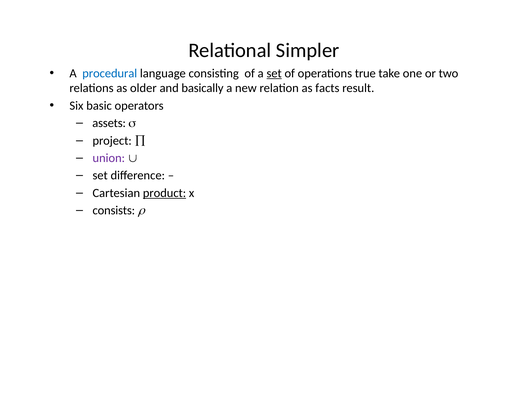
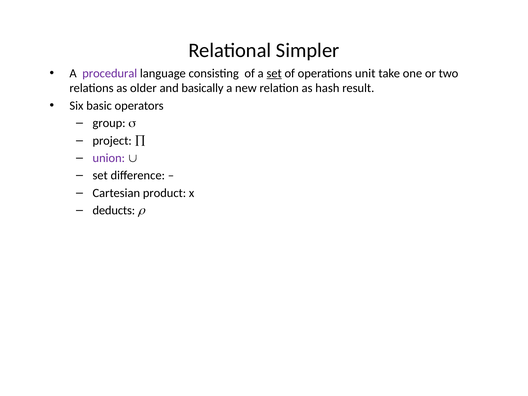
procedural colour: blue -> purple
true: true -> unit
facts: facts -> hash
assets: assets -> group
product underline: present -> none
consists: consists -> deducts
